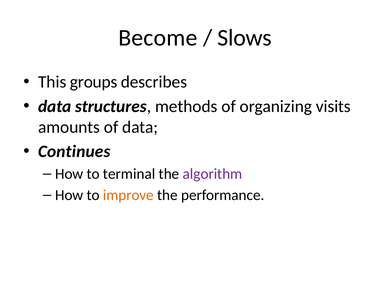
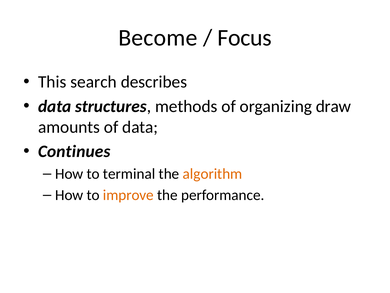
Slows: Slows -> Focus
groups: groups -> search
visits: visits -> draw
algorithm colour: purple -> orange
